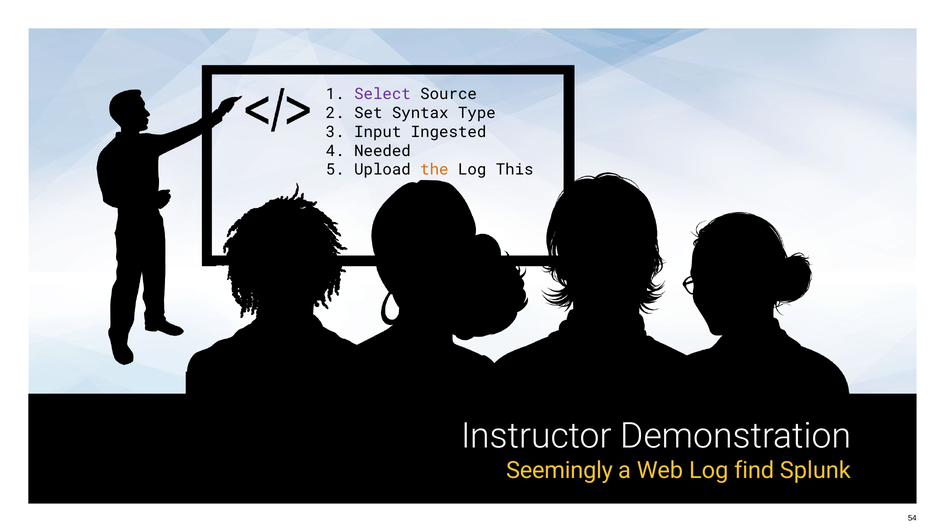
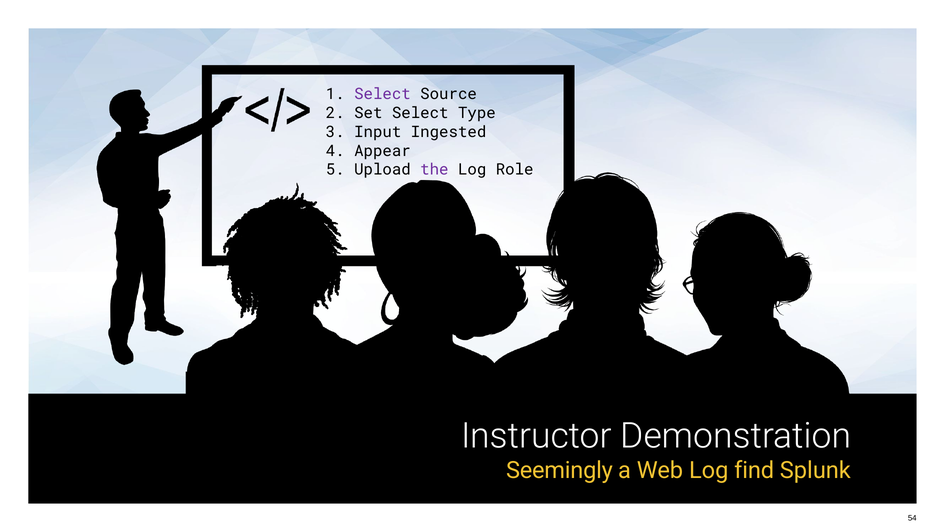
Set Syntax: Syntax -> Select
Needed: Needed -> Appear
the colour: orange -> purple
This: This -> Role
